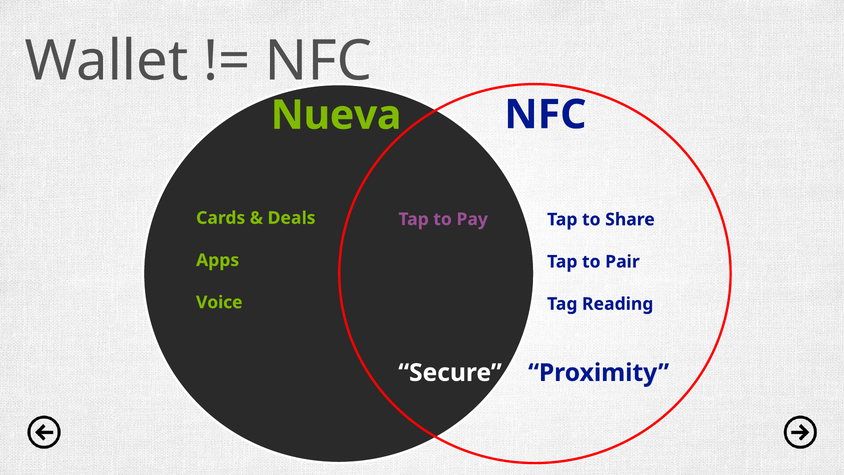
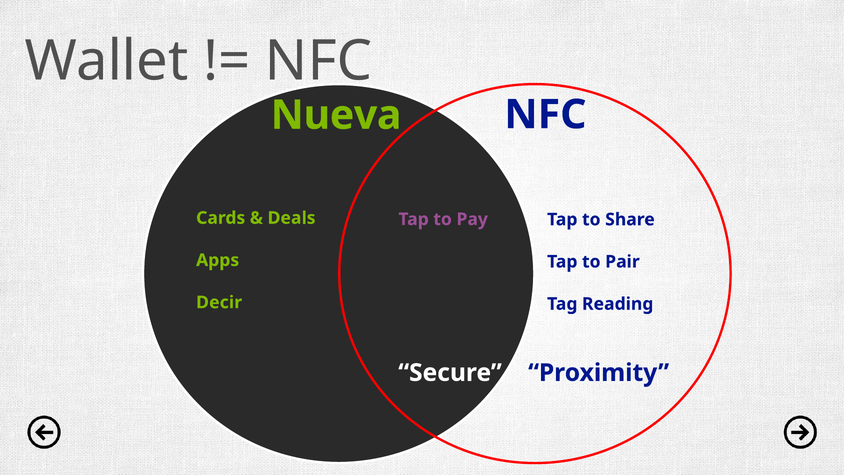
Voice: Voice -> Decir
